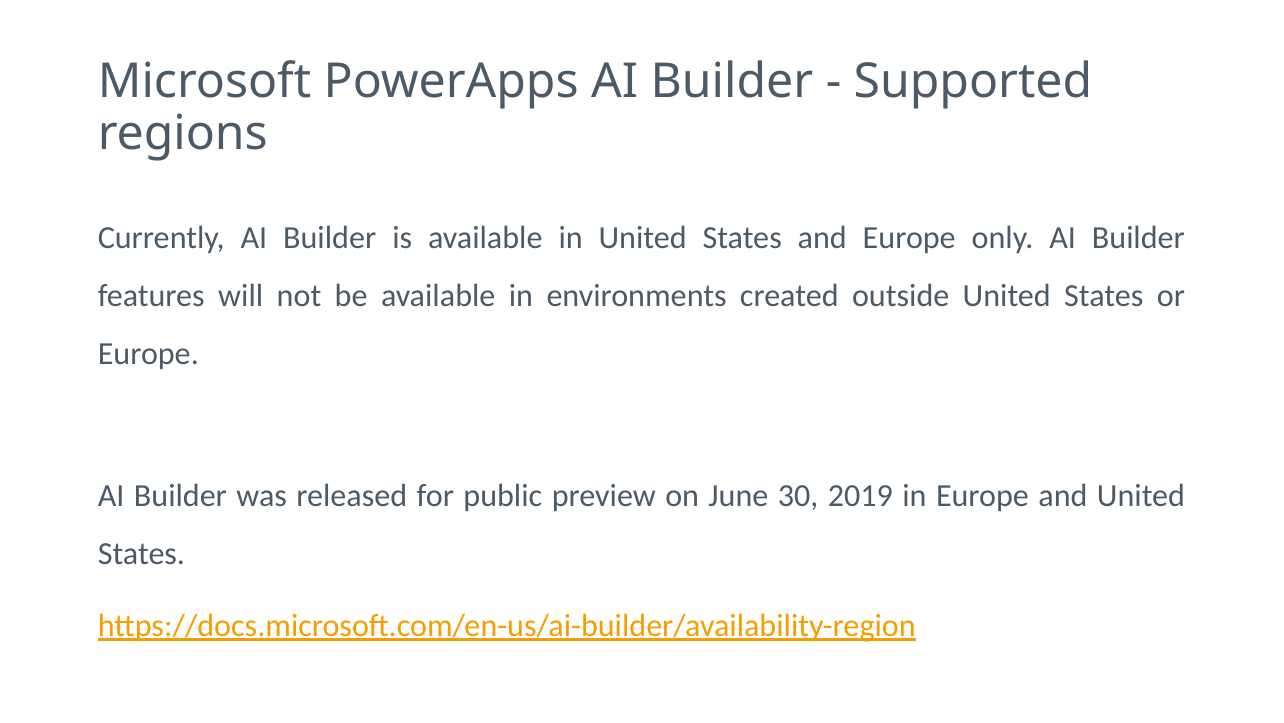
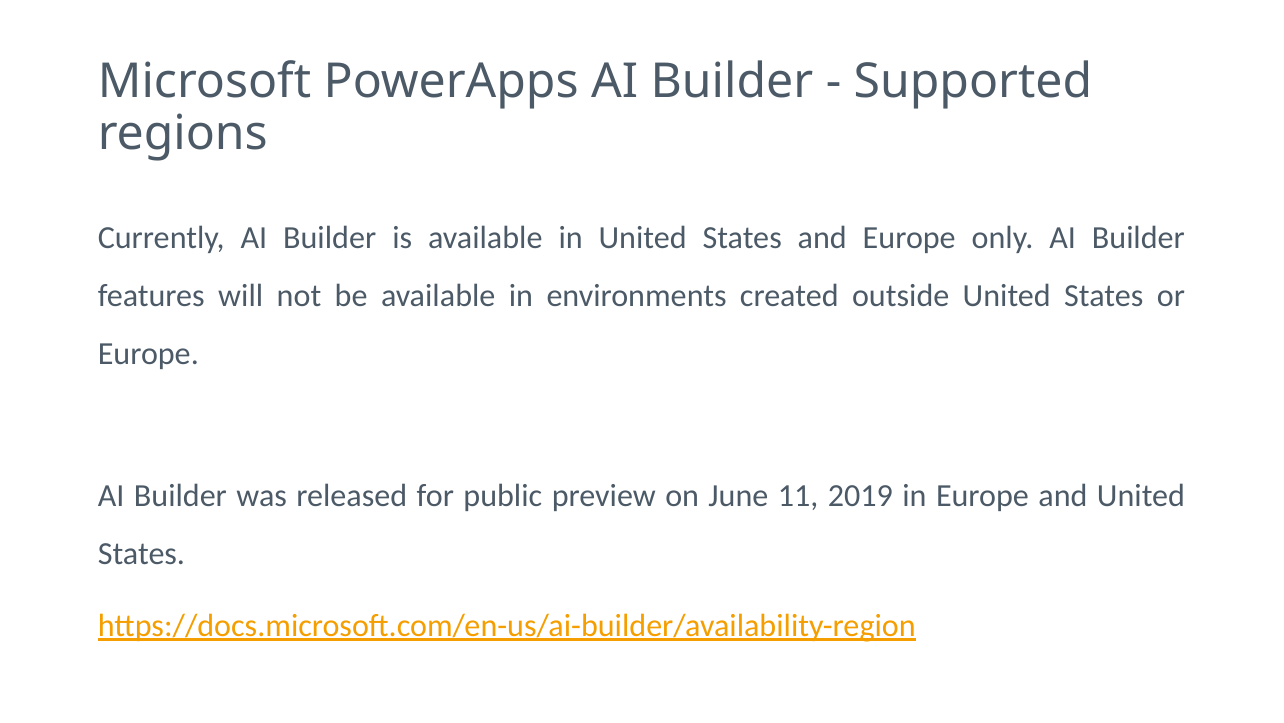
30: 30 -> 11
